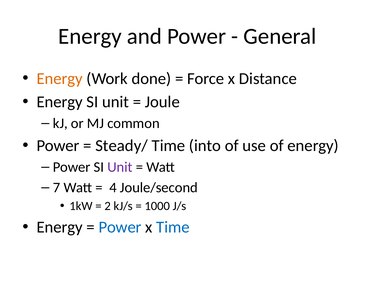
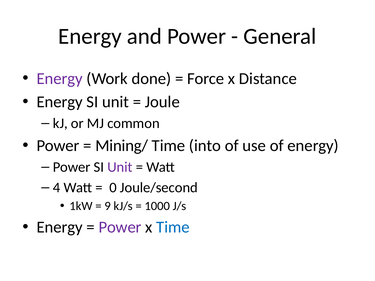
Energy at (60, 79) colour: orange -> purple
Steady/: Steady/ -> Mining/
7: 7 -> 4
4: 4 -> 0
2: 2 -> 9
Power at (120, 227) colour: blue -> purple
